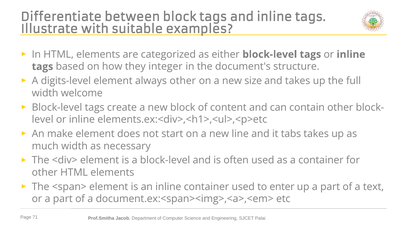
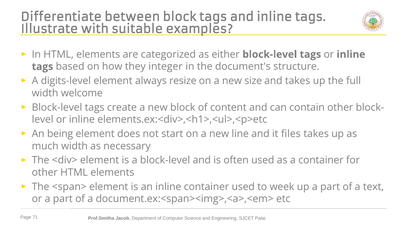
always other: other -> resize
make: make -> being
tabs: tabs -> files
enter: enter -> week
